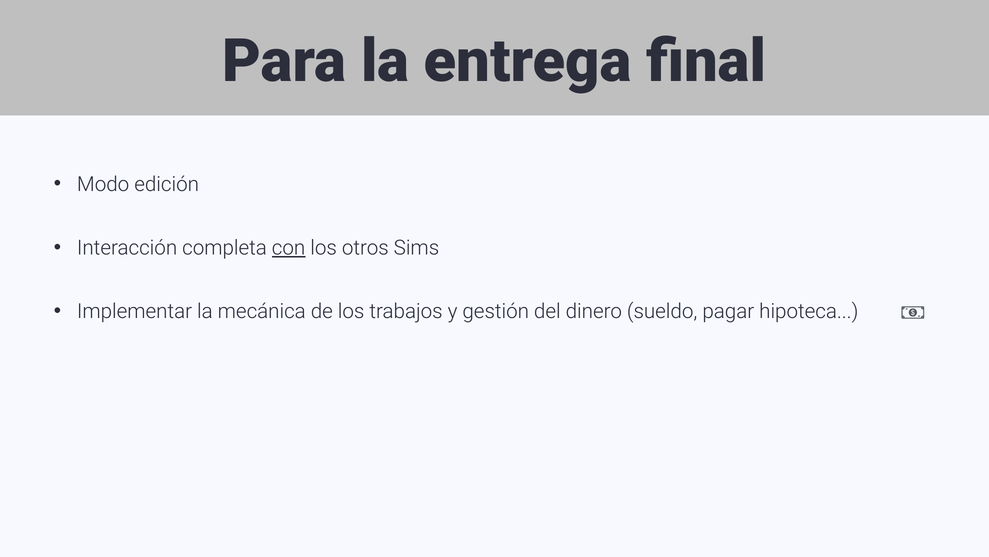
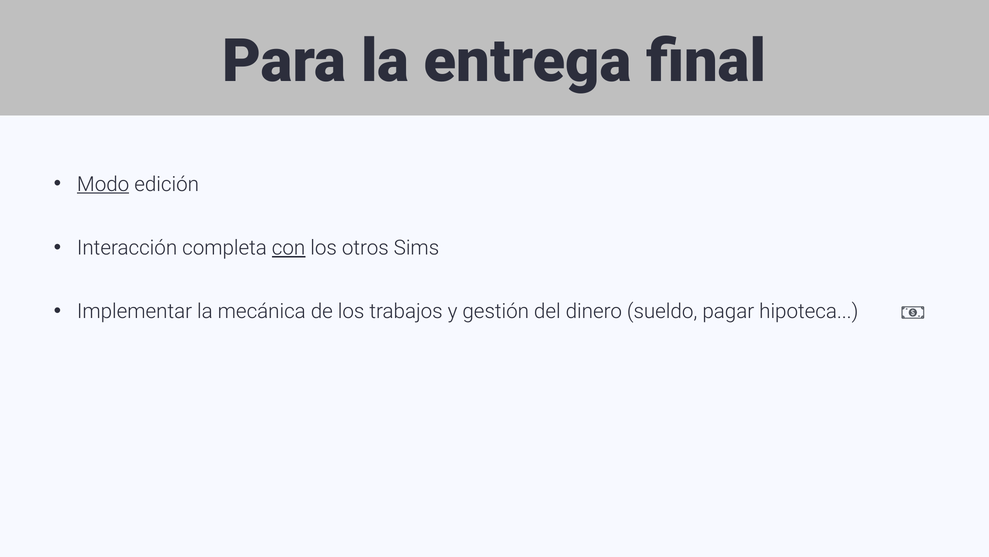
Modo underline: none -> present
